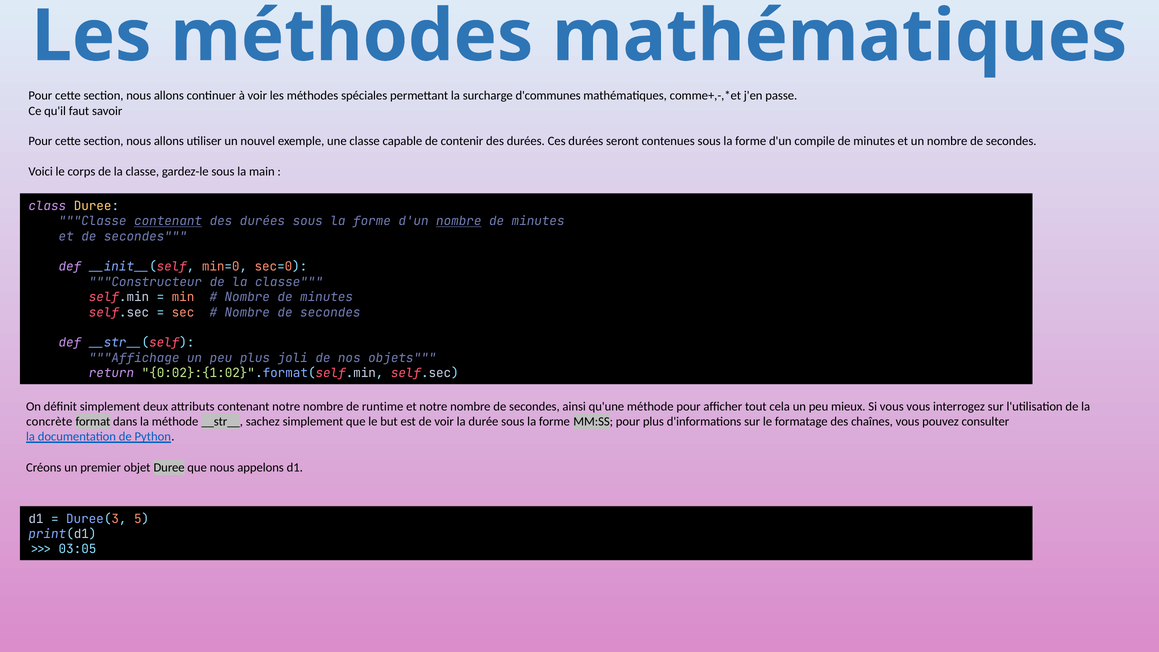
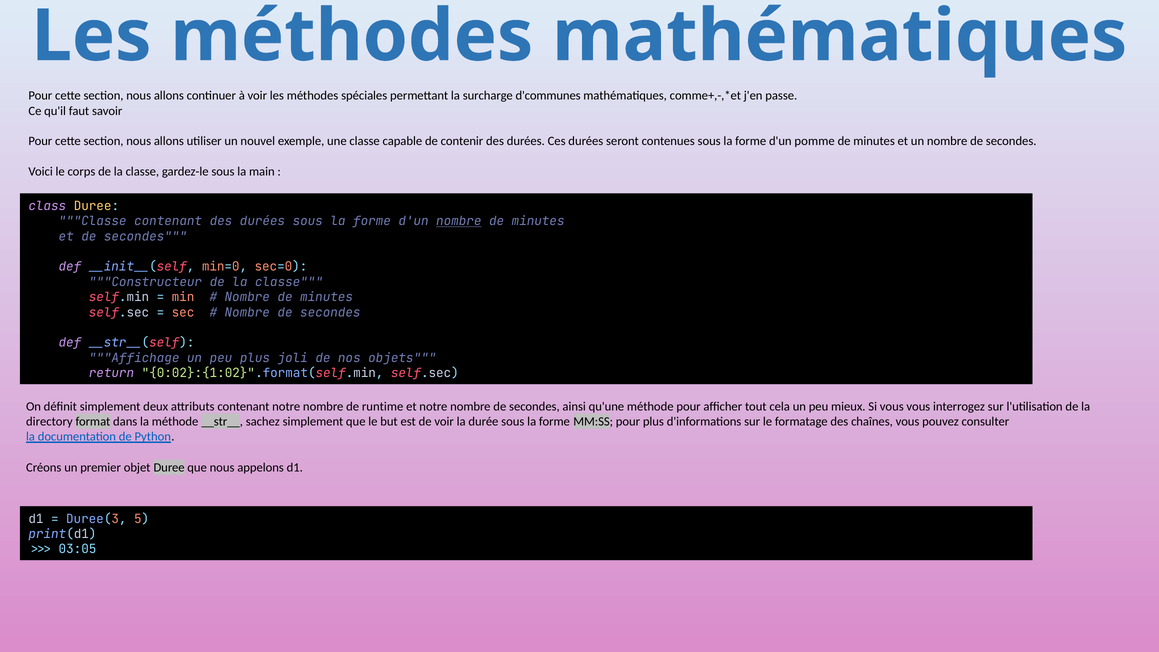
compile: compile -> pomme
contenant at (168, 221) underline: present -> none
concrète: concrète -> directory
